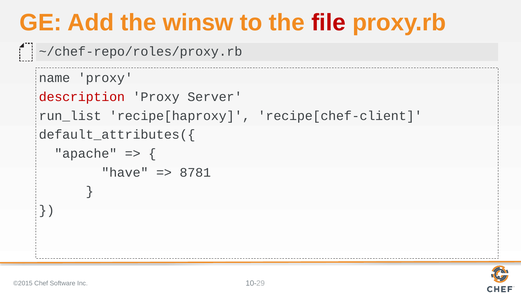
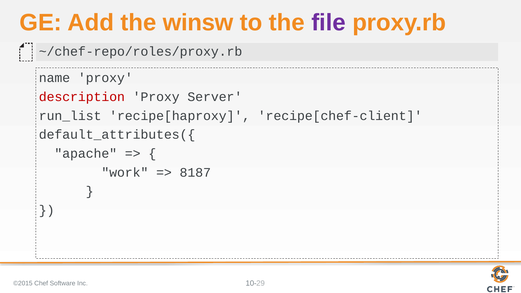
file colour: red -> purple
have: have -> work
8781: 8781 -> 8187
